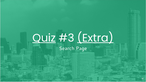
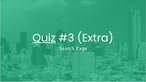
Extra underline: present -> none
